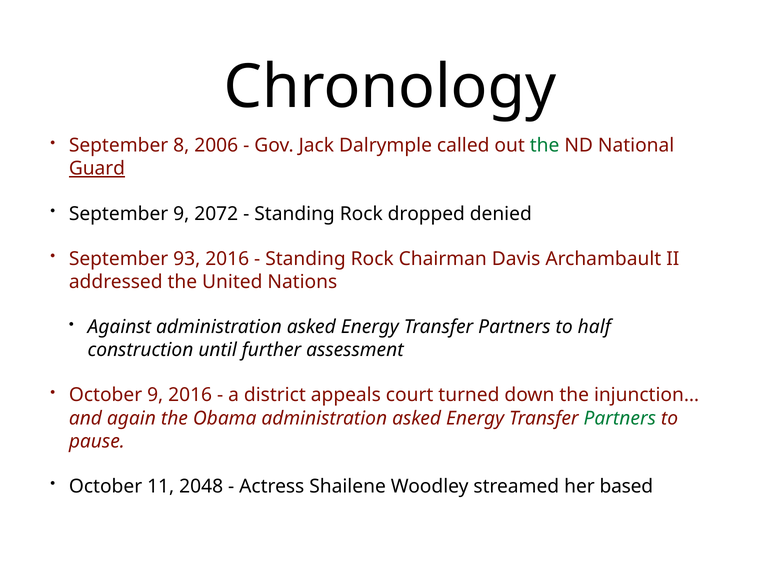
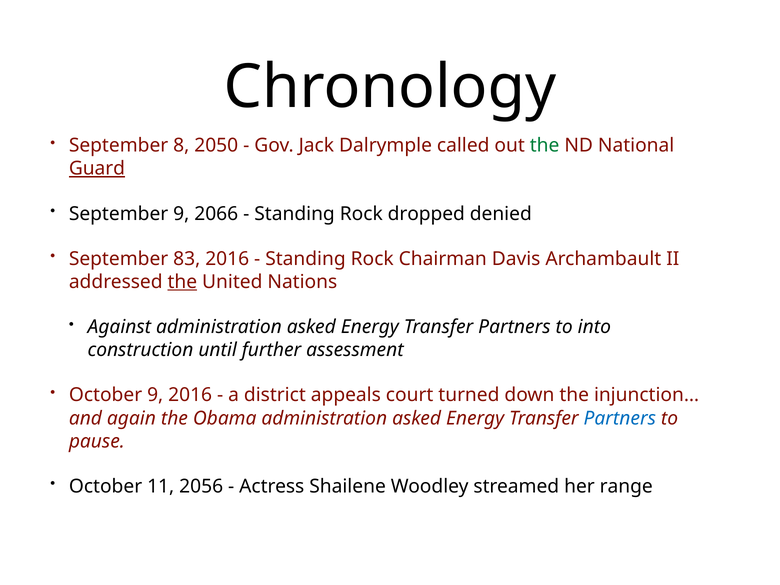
2006: 2006 -> 2050
2072: 2072 -> 2066
93: 93 -> 83
the at (182, 282) underline: none -> present
half: half -> into
Partners at (620, 418) colour: green -> blue
2048: 2048 -> 2056
based: based -> range
